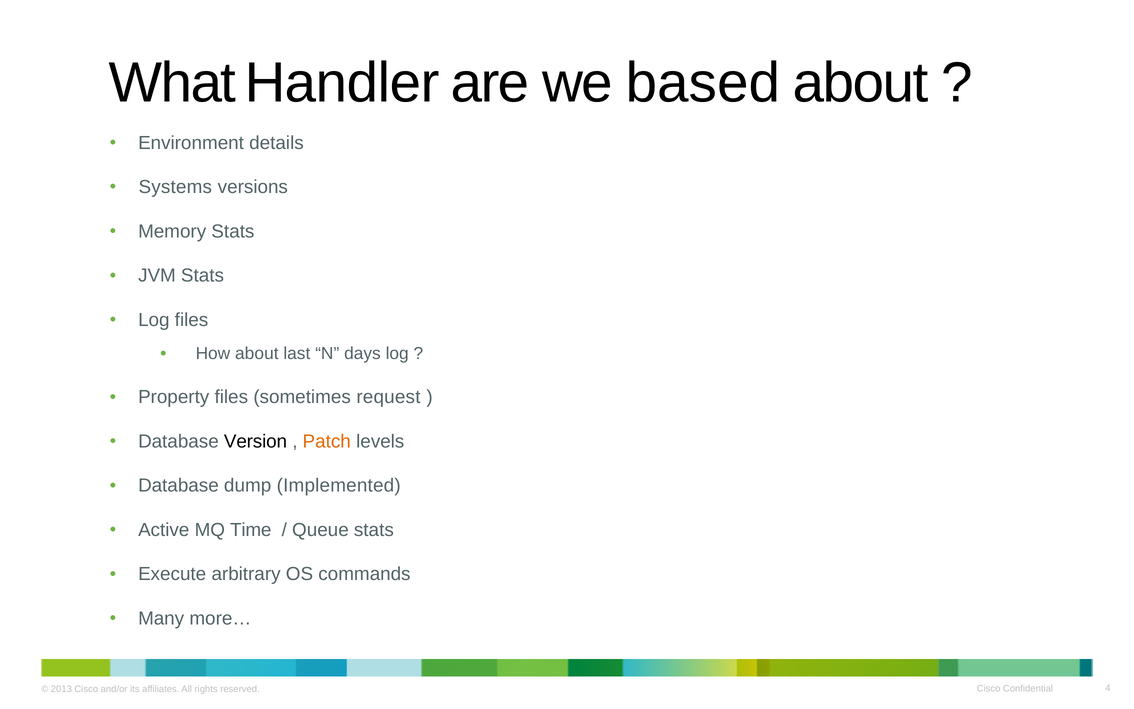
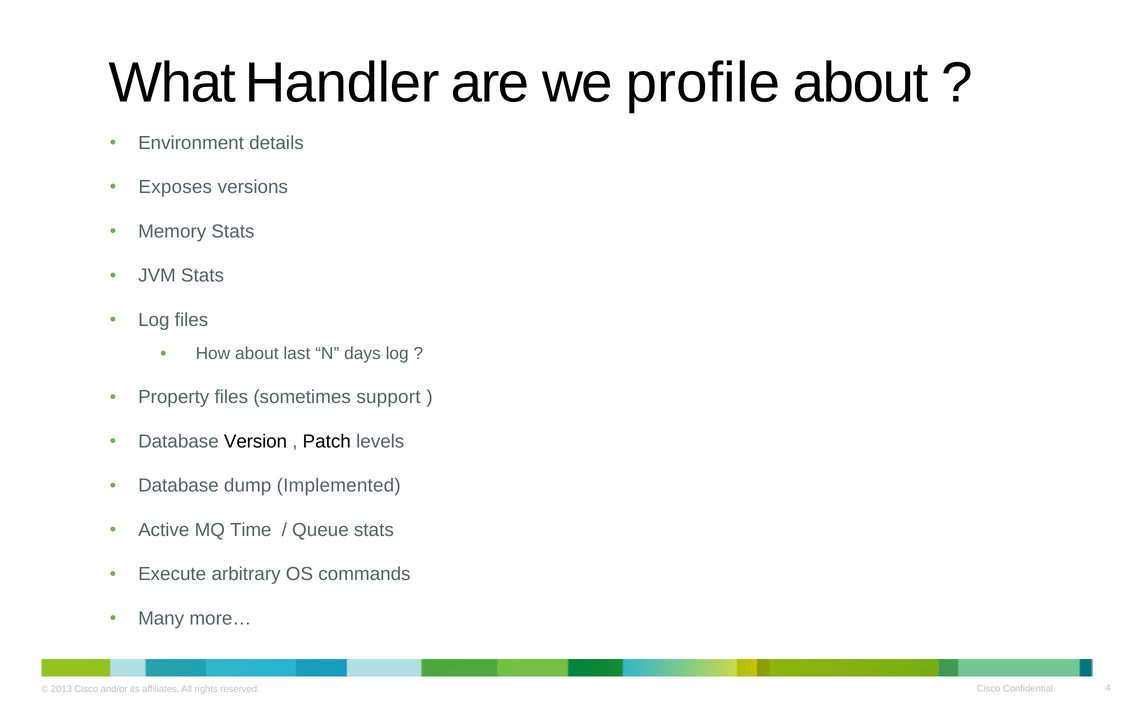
based: based -> profile
Systems: Systems -> Exposes
request: request -> support
Patch colour: orange -> black
